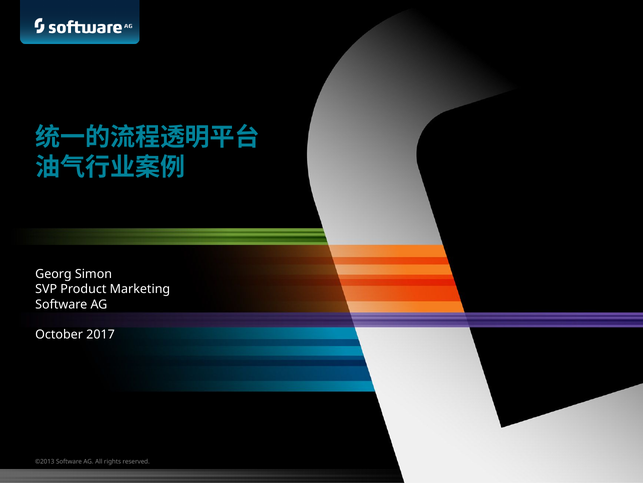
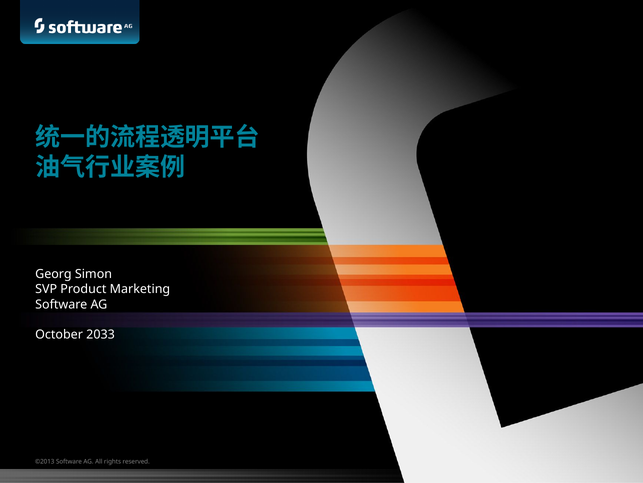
2017: 2017 -> 2033
